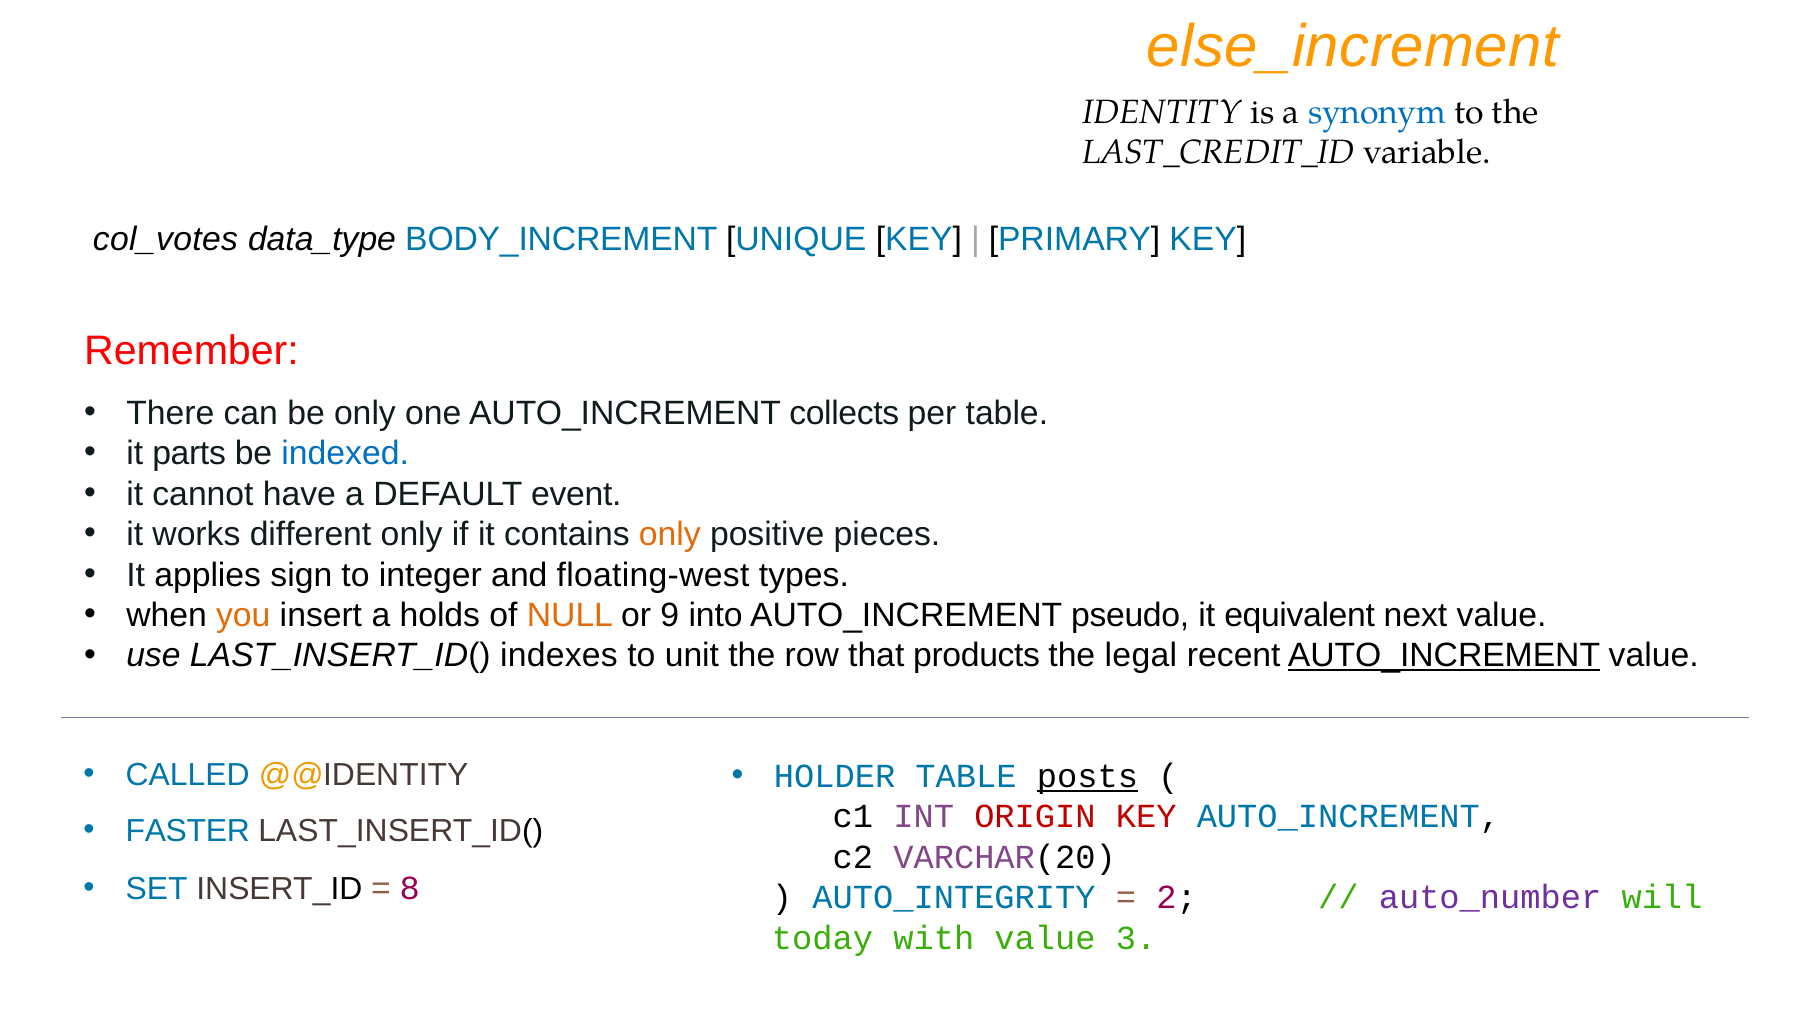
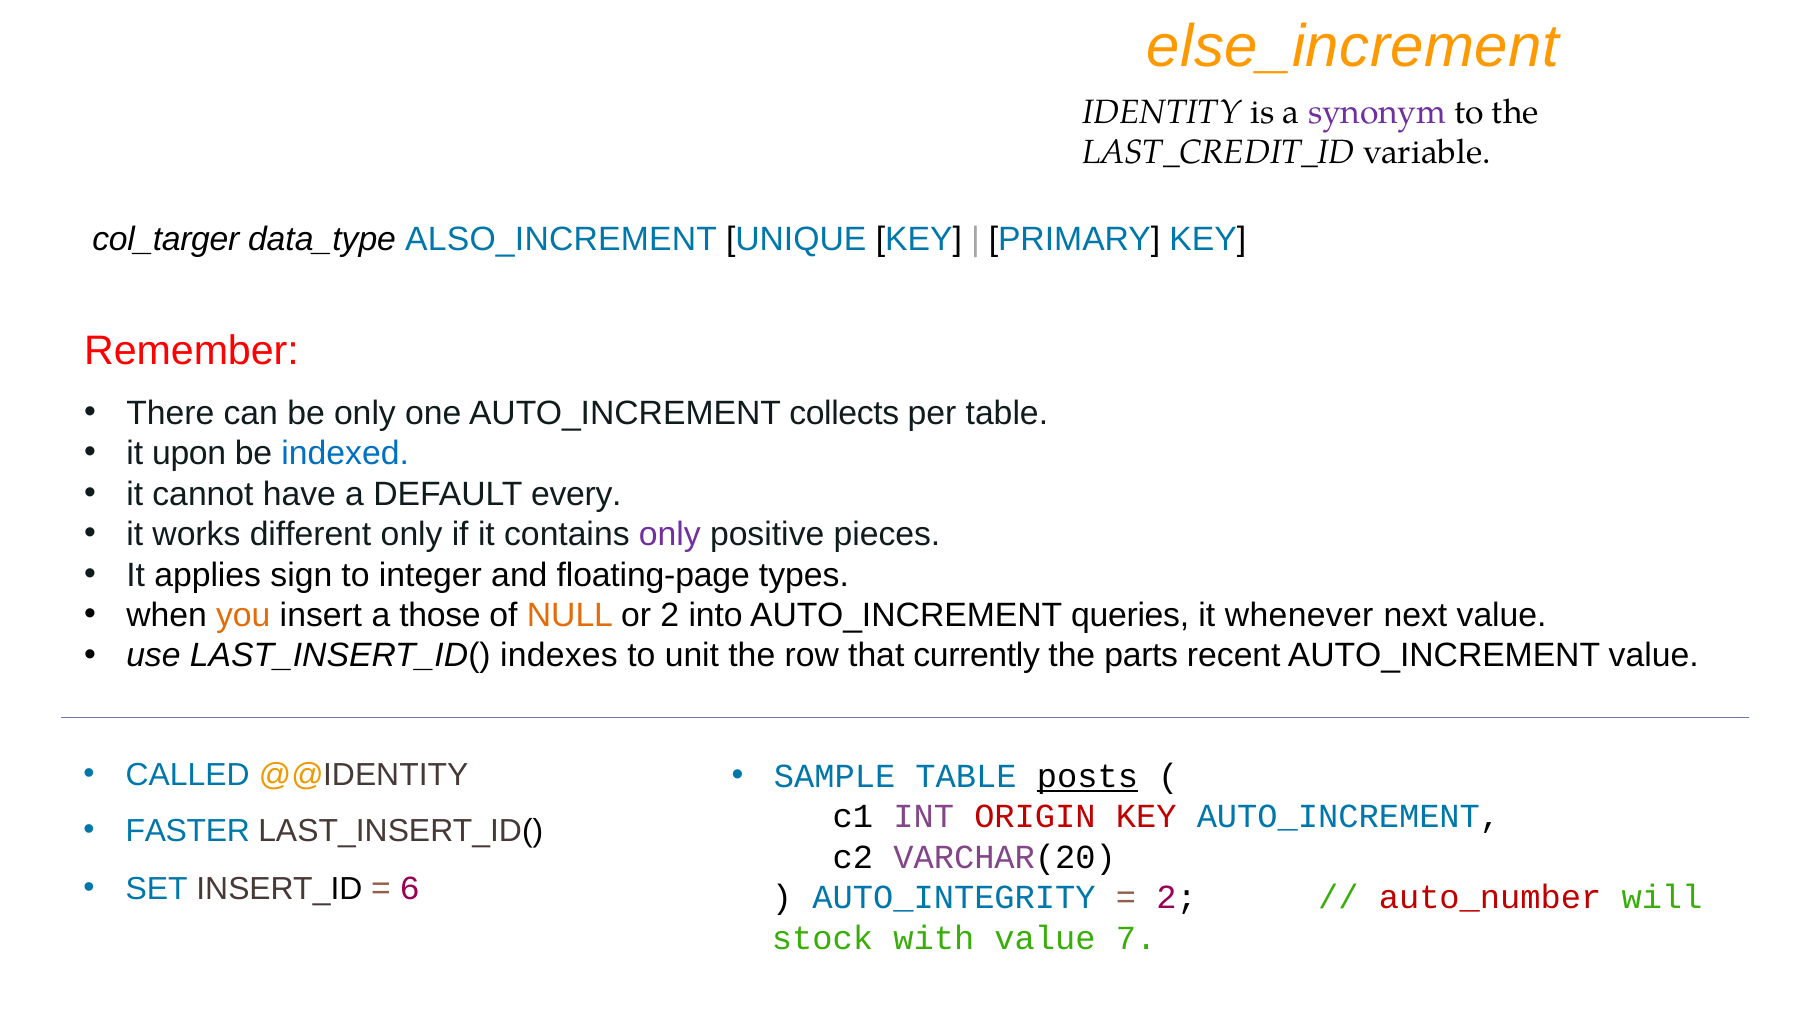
synonym colour: blue -> purple
col_votes: col_votes -> col_targer
BODY_INCREMENT: BODY_INCREMENT -> ALSO_INCREMENT
parts: parts -> upon
event: event -> every
only at (670, 535) colour: orange -> purple
floating-west: floating-west -> floating-page
holds: holds -> those
or 9: 9 -> 2
pseudo: pseudo -> queries
equivalent: equivalent -> whenever
products: products -> currently
legal: legal -> parts
AUTO_INCREMENT at (1444, 656) underline: present -> none
HOLDER: HOLDER -> SAMPLE
8: 8 -> 6
auto_number colour: purple -> red
today: today -> stock
3: 3 -> 7
